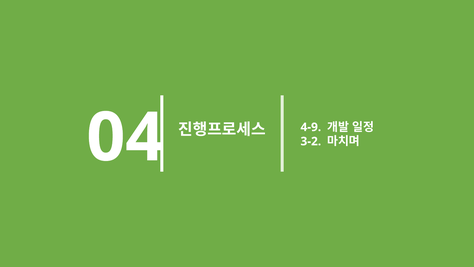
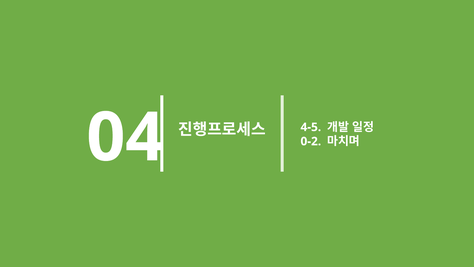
4-9: 4-9 -> 4-5
3-2: 3-2 -> 0-2
